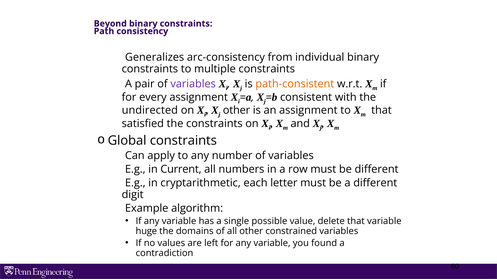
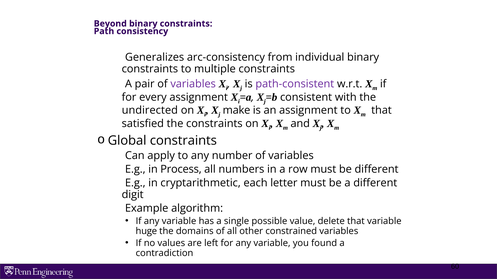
path-consistent colour: orange -> purple
other at (237, 111): other -> make
Current: Current -> Process
